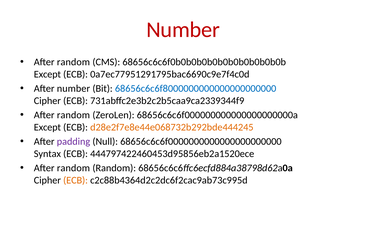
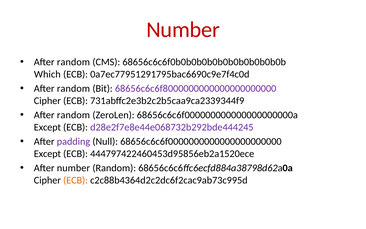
Except at (47, 74): Except -> Which
number at (73, 88): number -> random
68656c6c6f8000000000000000000000 colour: blue -> purple
d28e2f7e8e44e068732b292bde444245 colour: orange -> purple
Syntax at (47, 154): Syntax -> Except
random at (73, 168): random -> number
